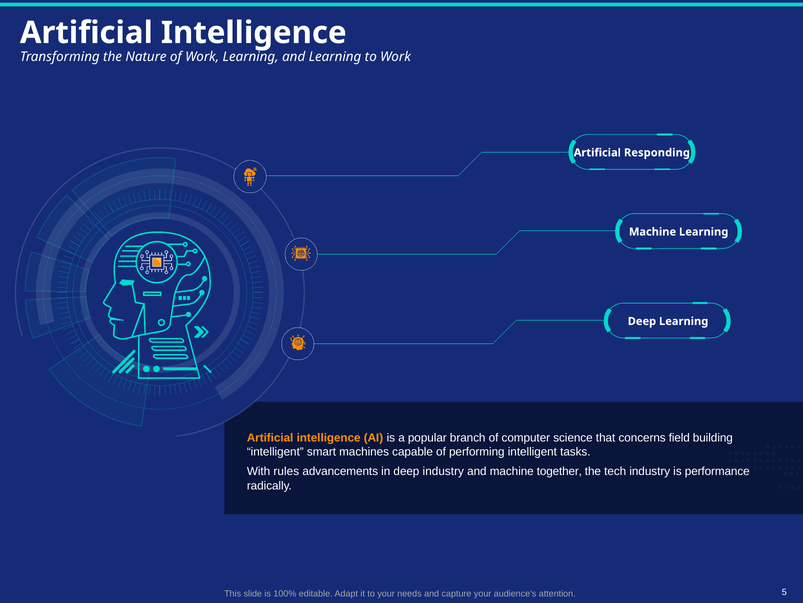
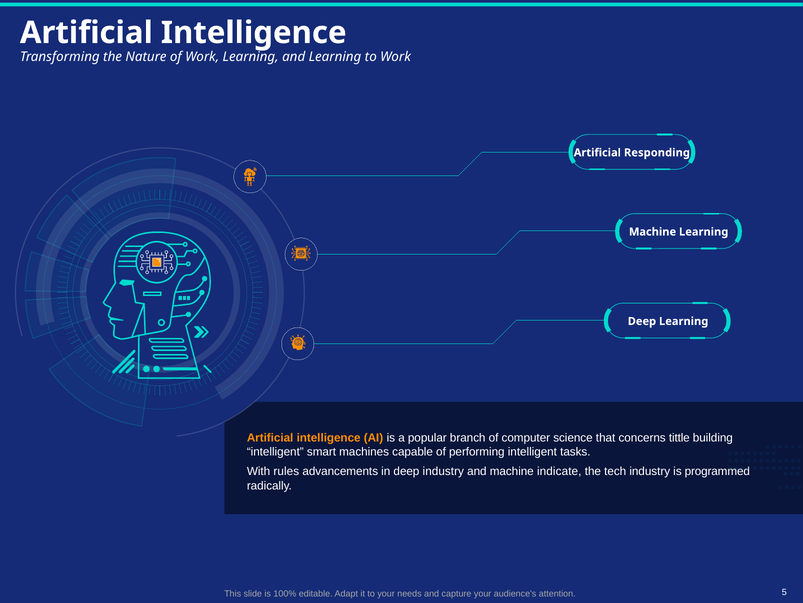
field: field -> tittle
together: together -> indicate
performance: performance -> programmed
